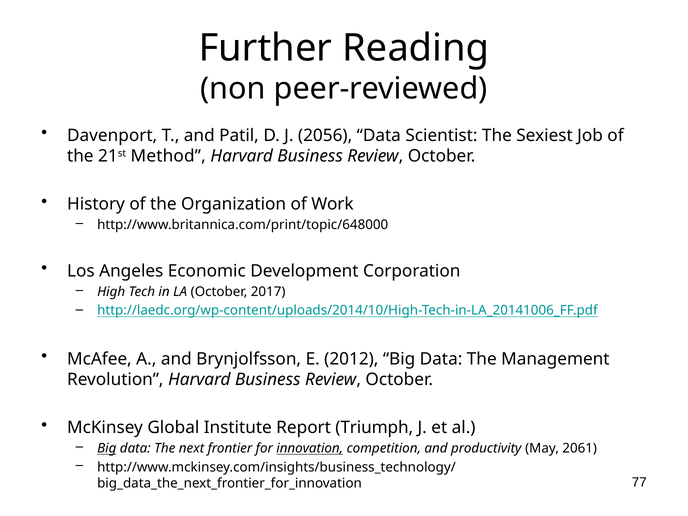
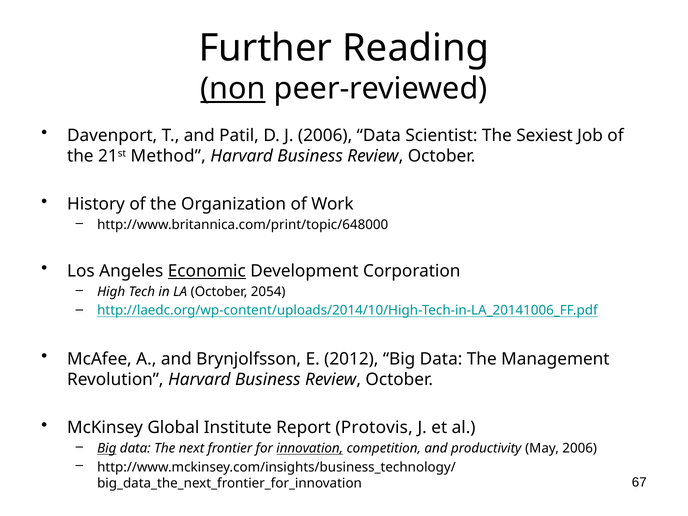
non underline: none -> present
J 2056: 2056 -> 2006
Economic underline: none -> present
2017: 2017 -> 2054
Triumph: Triumph -> Protovis
May 2061: 2061 -> 2006
77: 77 -> 67
